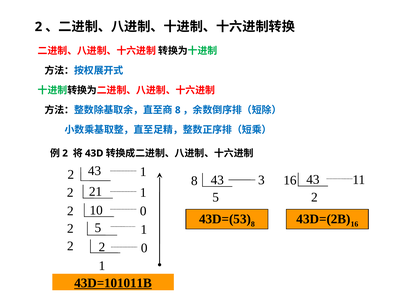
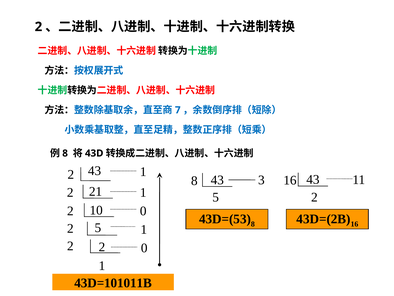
8 at (178, 110): 8 -> 7
2 at (65, 153): 2 -> 8
43D=101011B underline: present -> none
